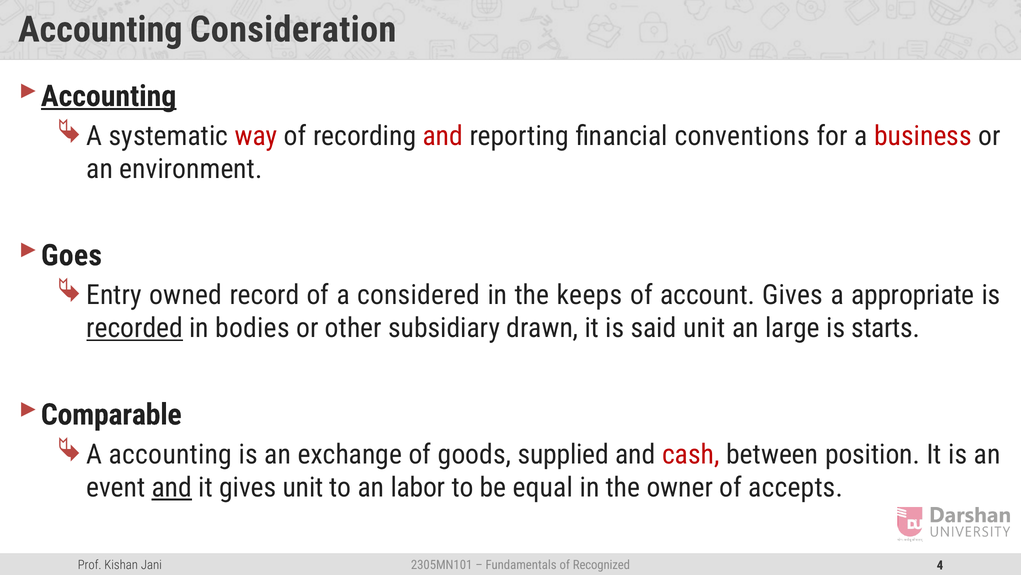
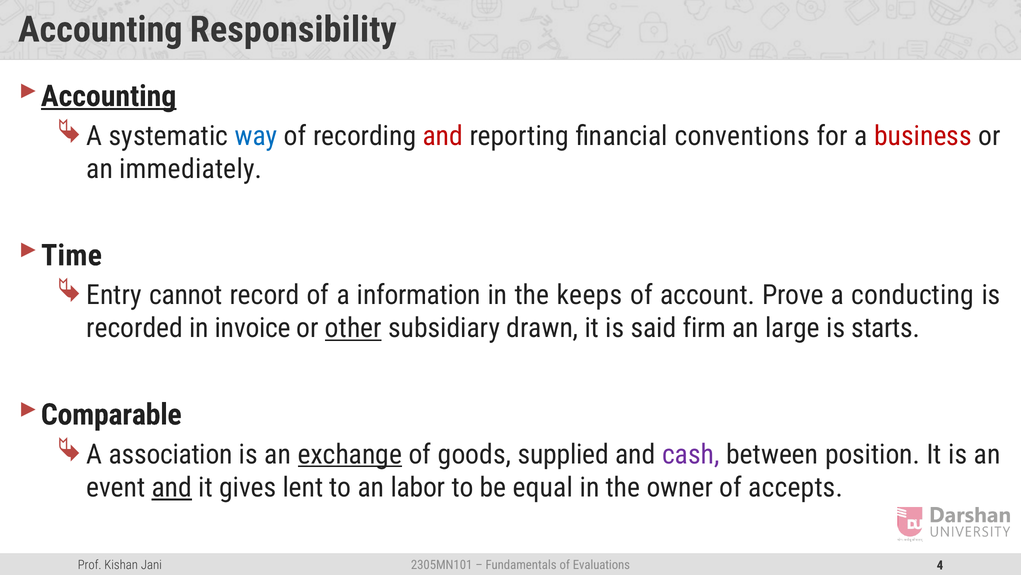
Consideration: Consideration -> Responsibility
way colour: red -> blue
environment: environment -> immediately
Goes: Goes -> Time
owned: owned -> cannot
considered: considered -> information
account Gives: Gives -> Prove
appropriate: appropriate -> conducting
recorded underline: present -> none
bodies: bodies -> invoice
other underline: none -> present
said unit: unit -> firm
A accounting: accounting -> association
exchange underline: none -> present
cash colour: red -> purple
gives unit: unit -> lent
Recognized: Recognized -> Evaluations
